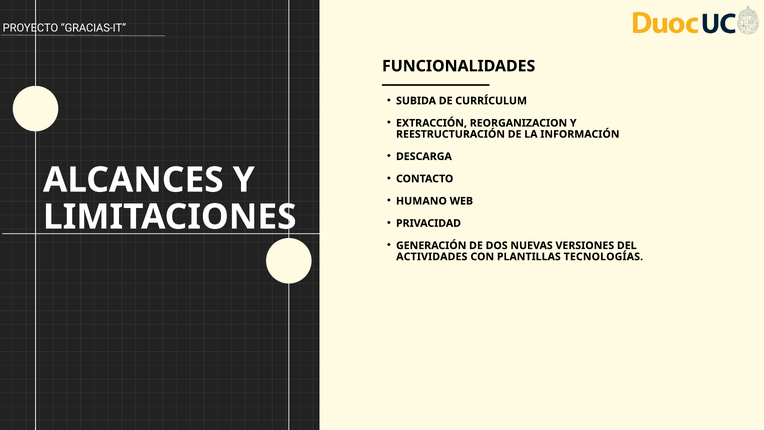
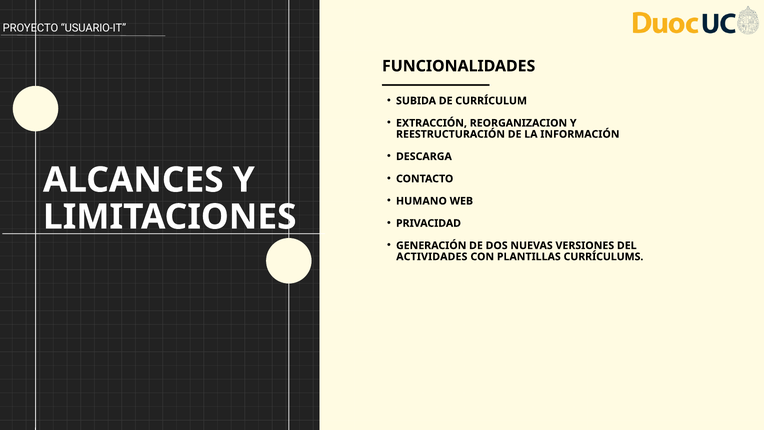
GRACIAS-IT: GRACIAS-IT -> USUARIO-IT
TECNOLOGÍAS: TECNOLOGÍAS -> CURRÍCULUMS
